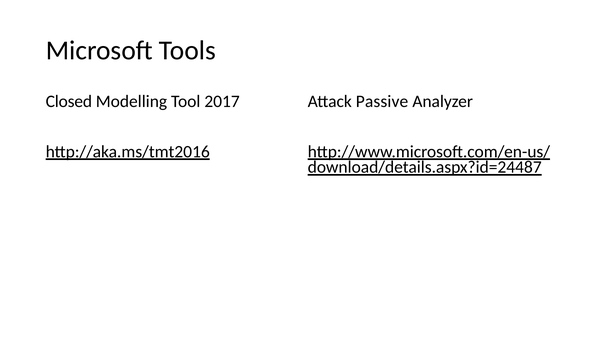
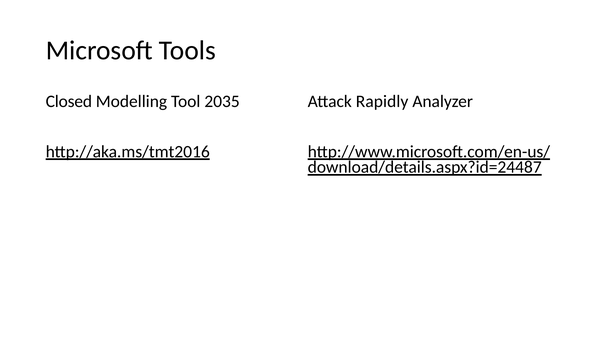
2017: 2017 -> 2035
Passive: Passive -> Rapidly
